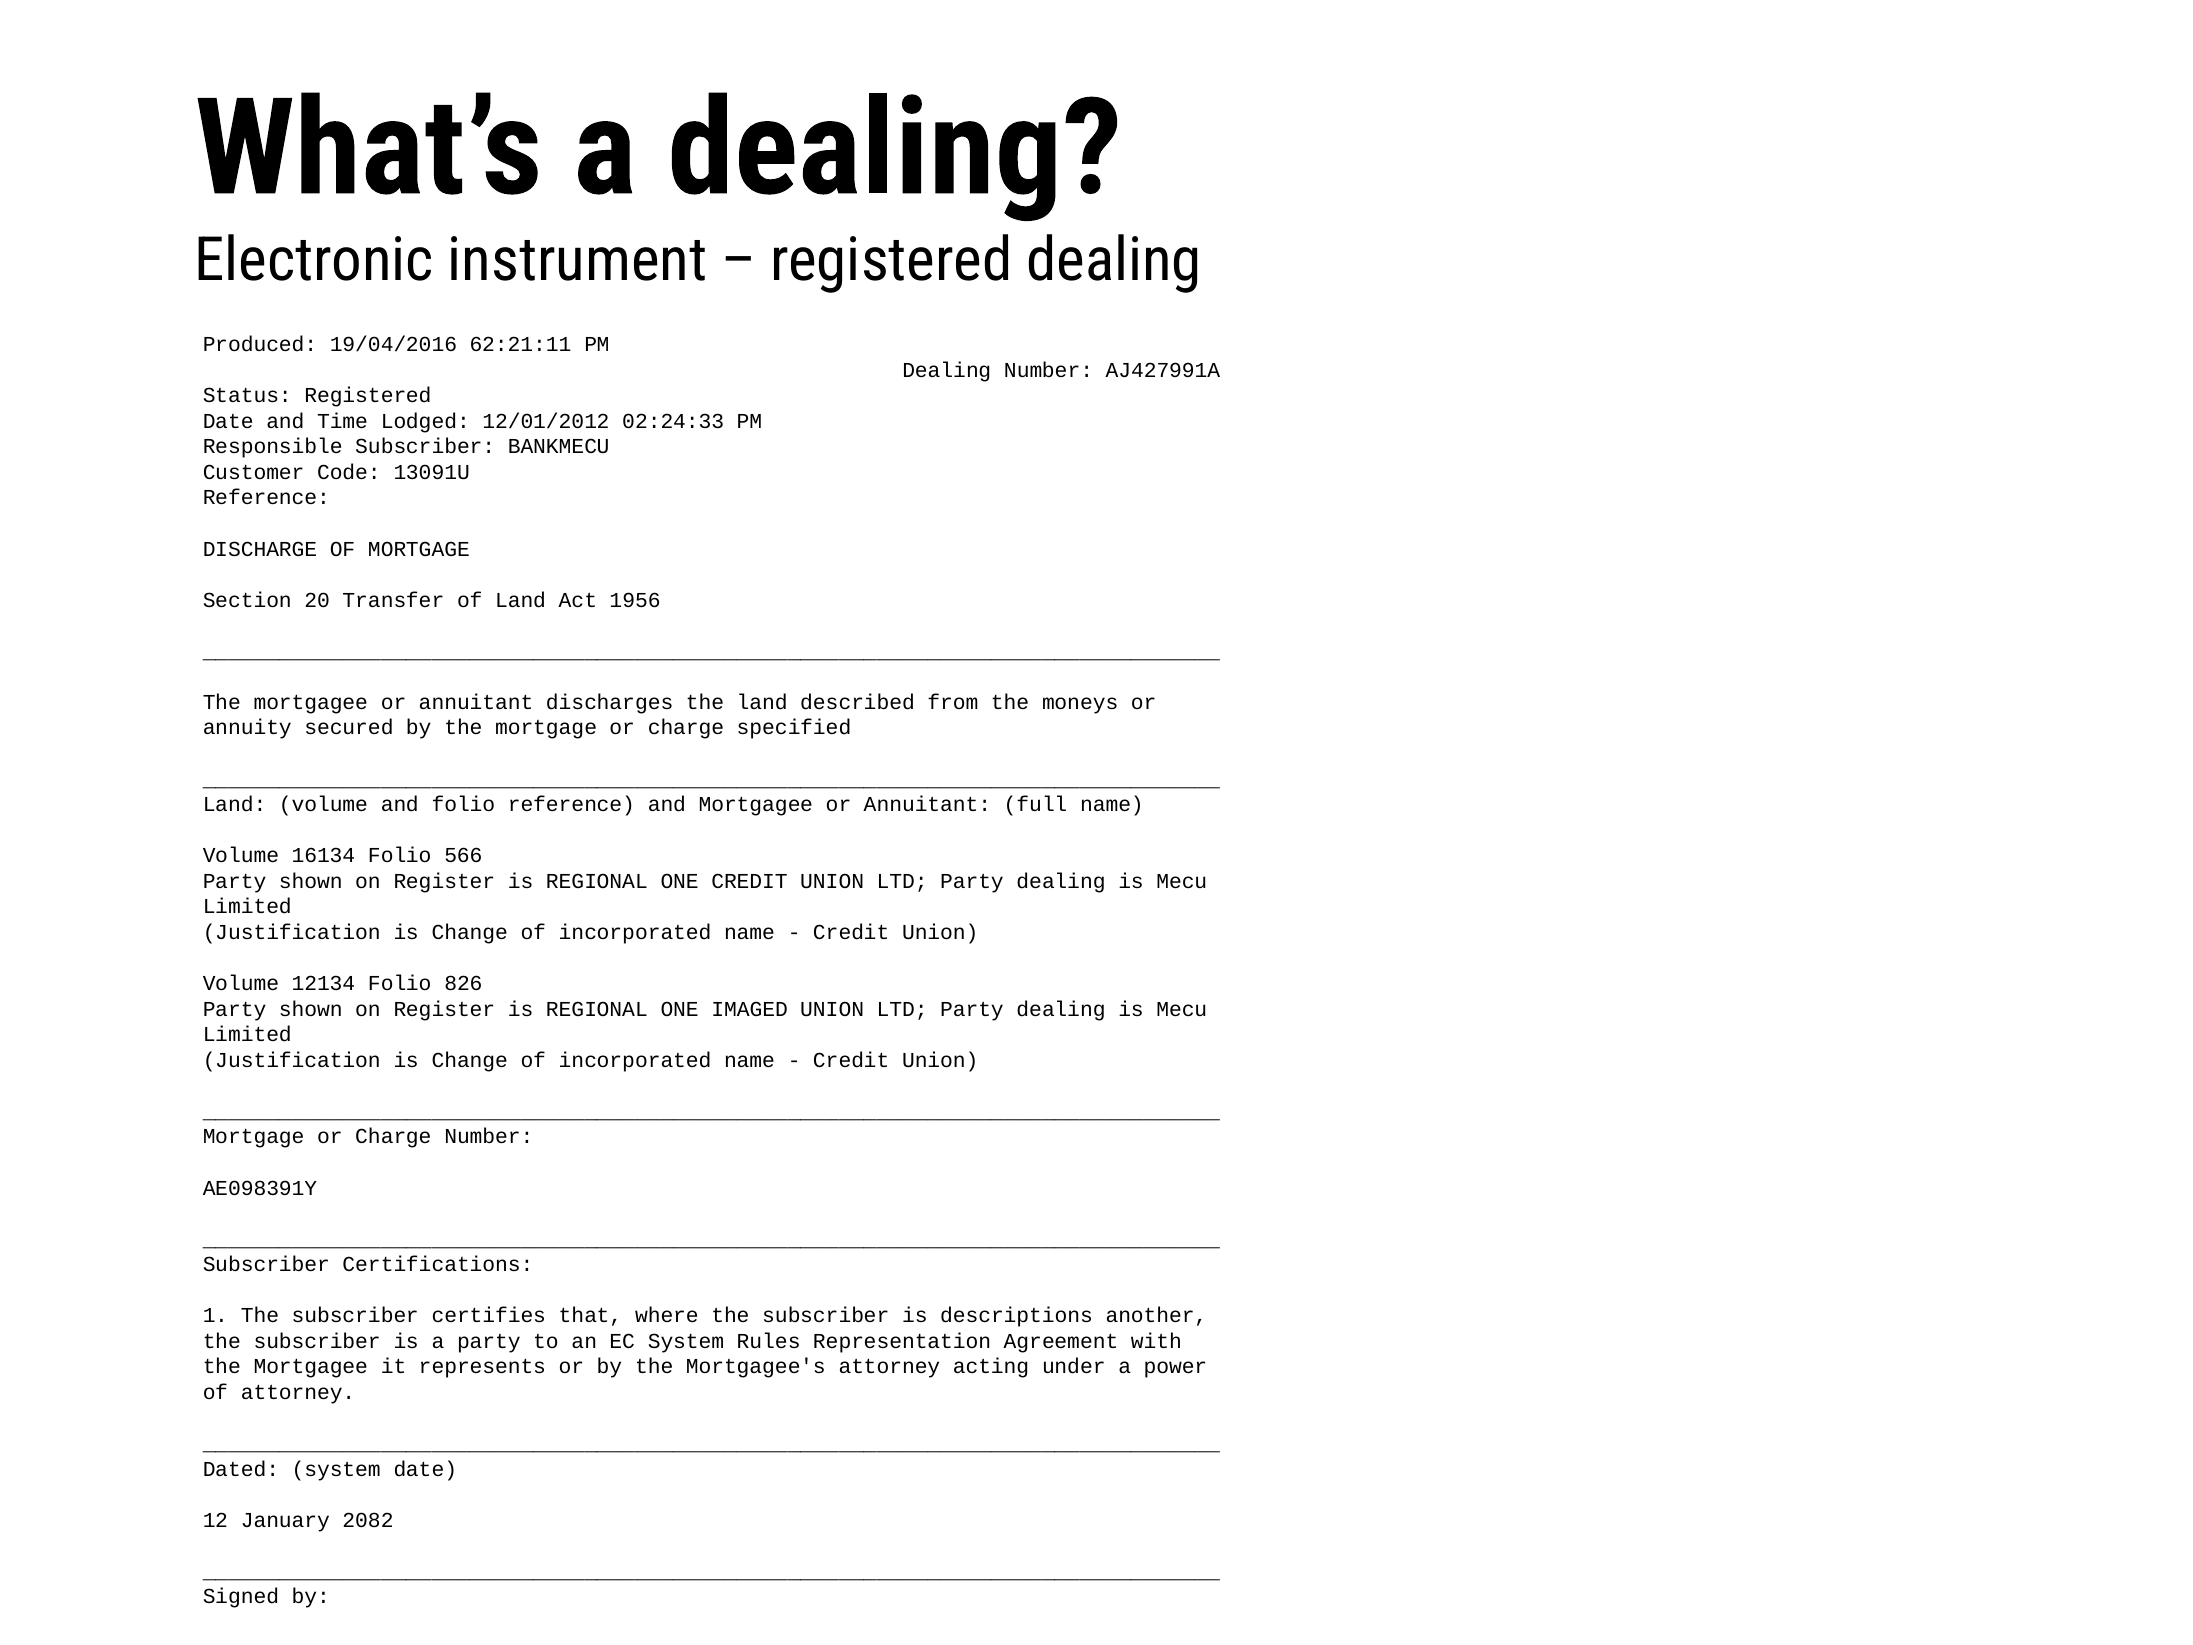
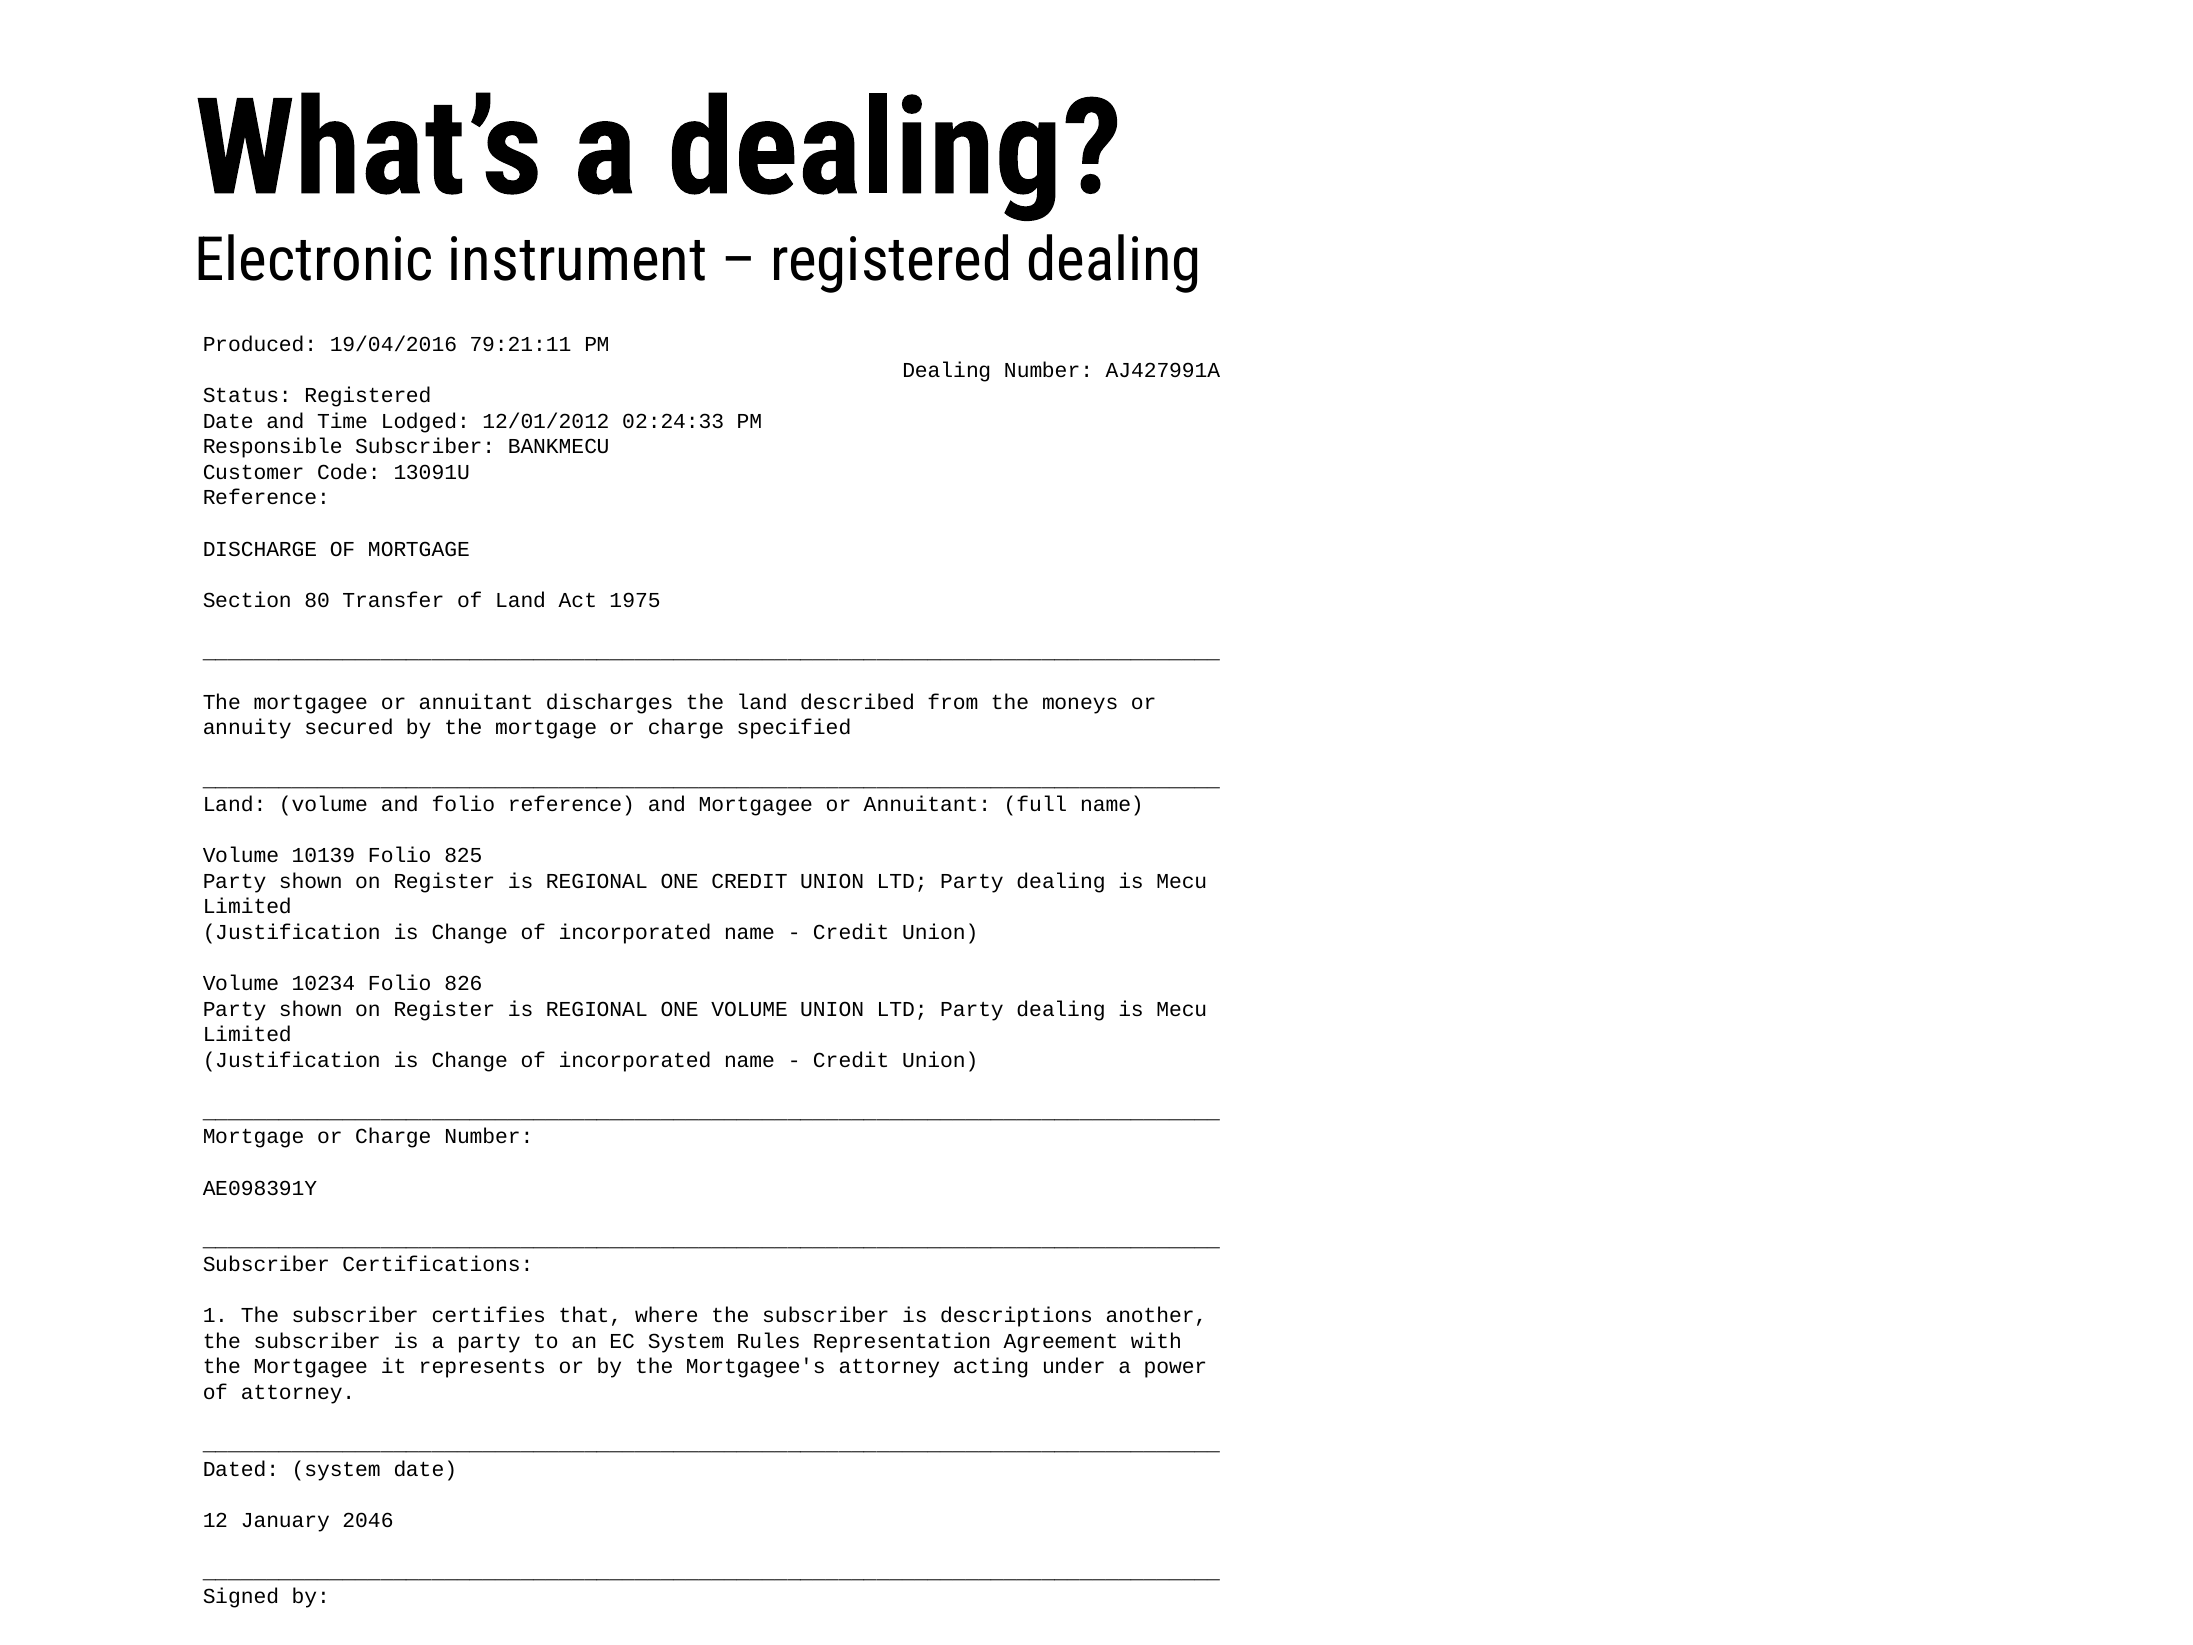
62:21:11: 62:21:11 -> 79:21:11
20: 20 -> 80
1956: 1956 -> 1975
16134: 16134 -> 10139
566: 566 -> 825
12134: 12134 -> 10234
ONE IMAGED: IMAGED -> VOLUME
2082: 2082 -> 2046
